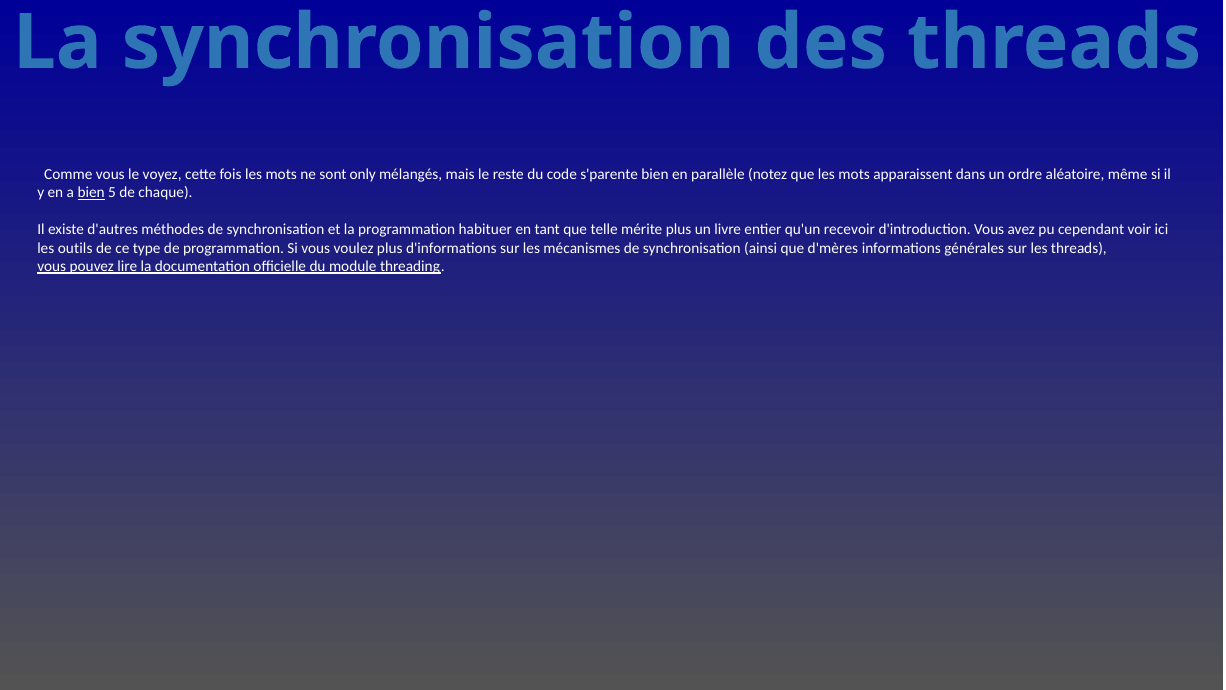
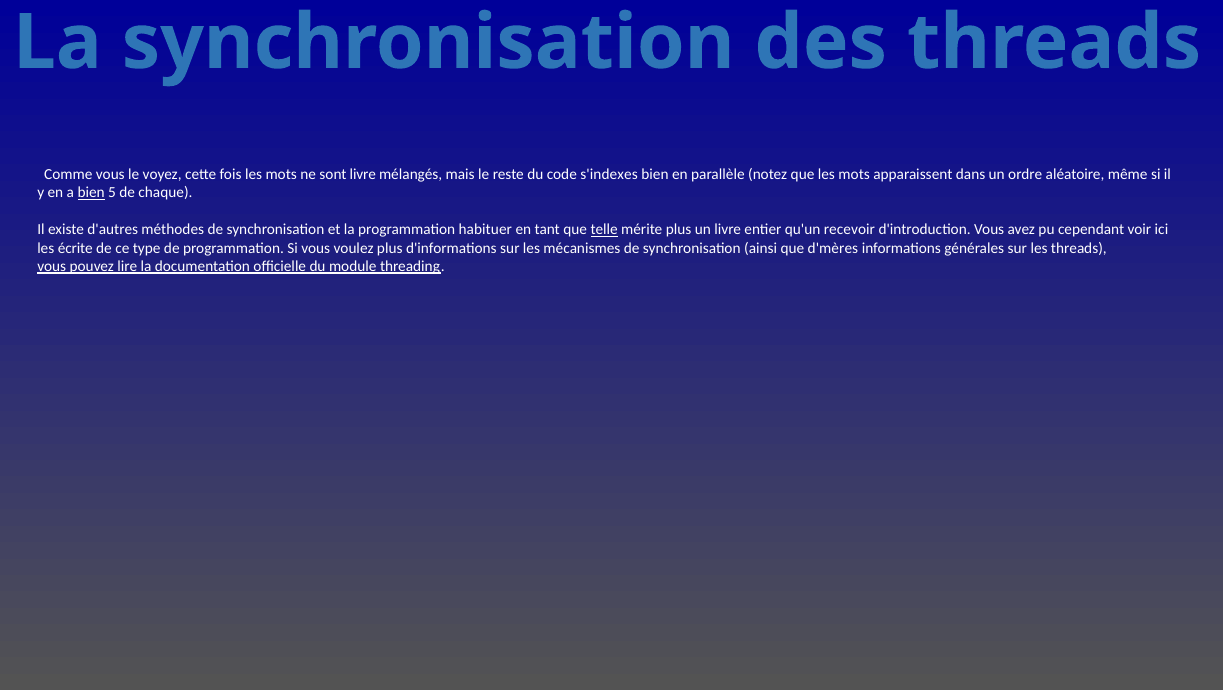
sont only: only -> livre
s'parente: s'parente -> s'indexes
telle underline: none -> present
outils: outils -> écrite
